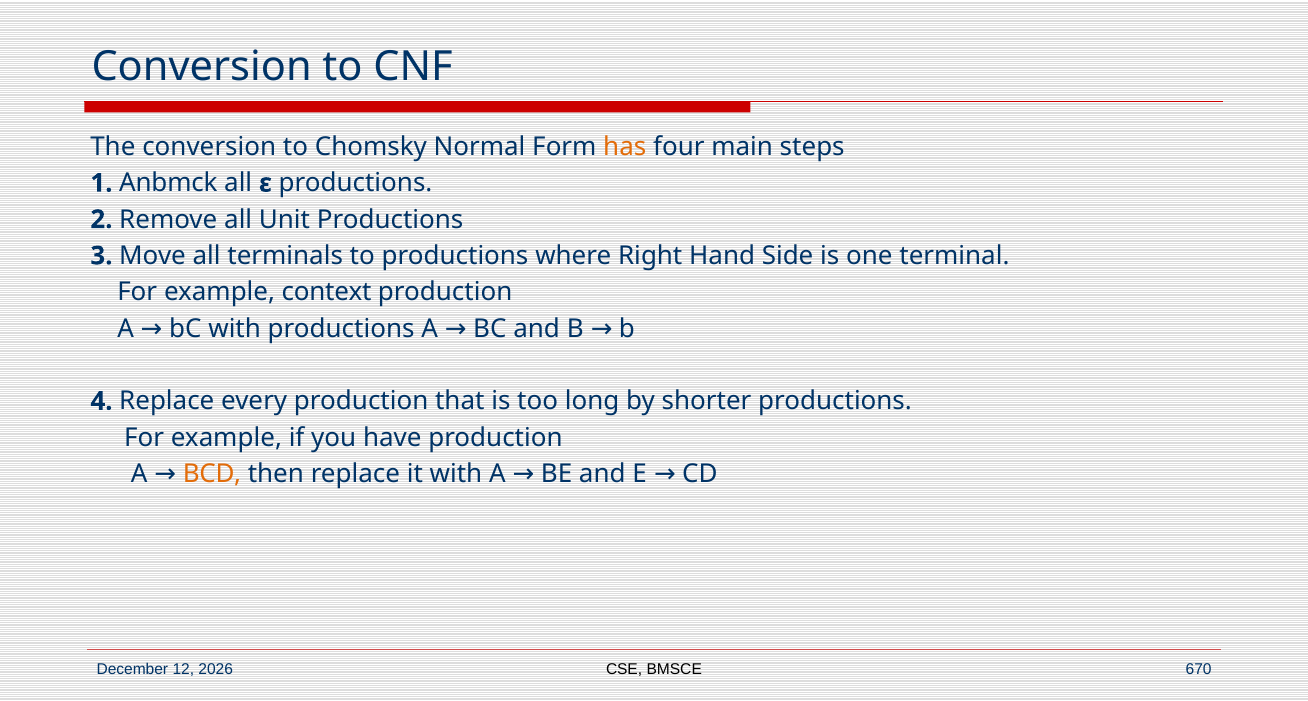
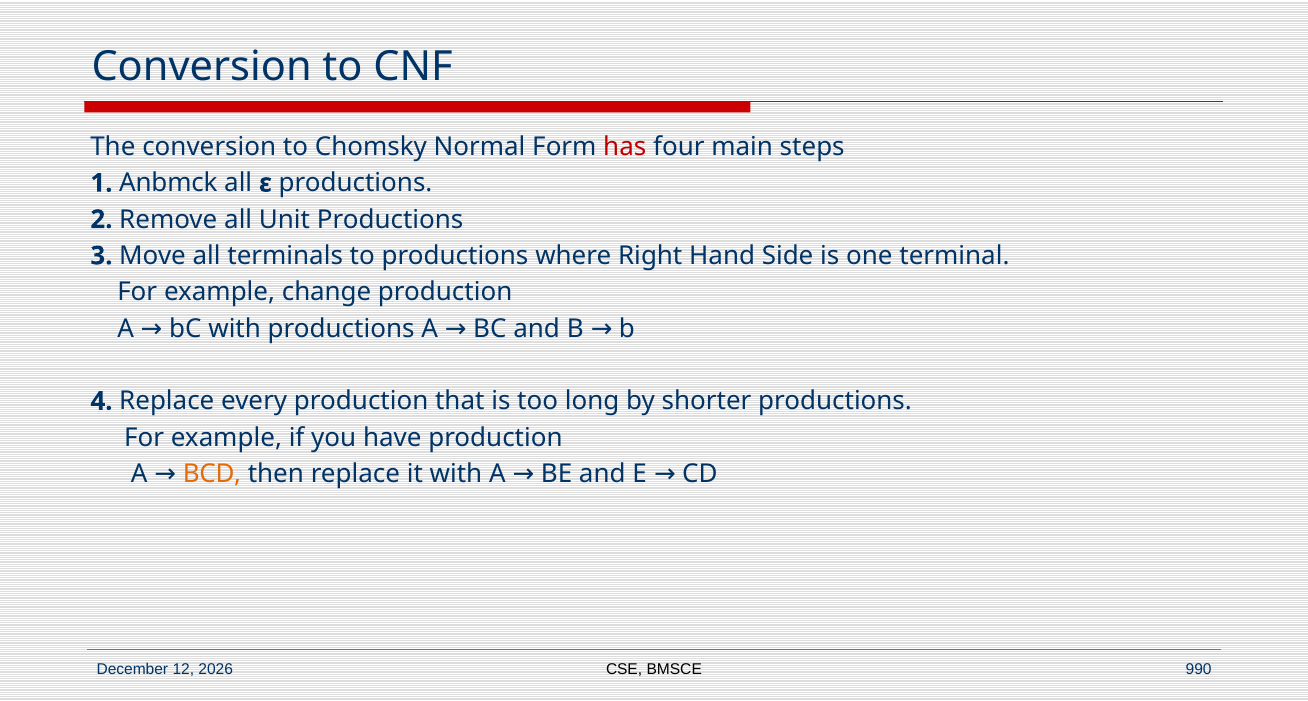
has colour: orange -> red
context: context -> change
670: 670 -> 990
